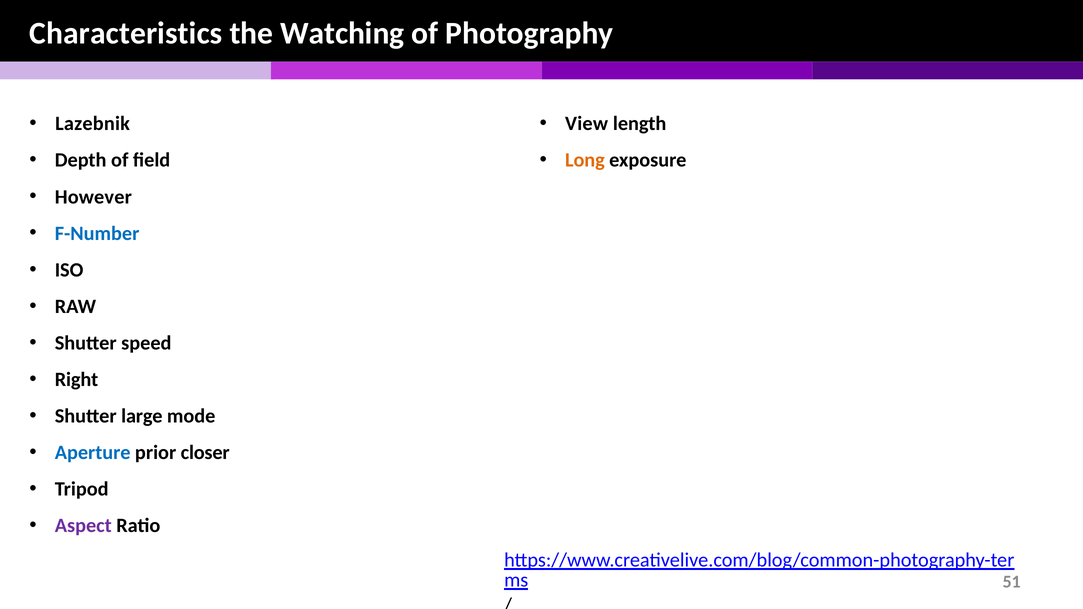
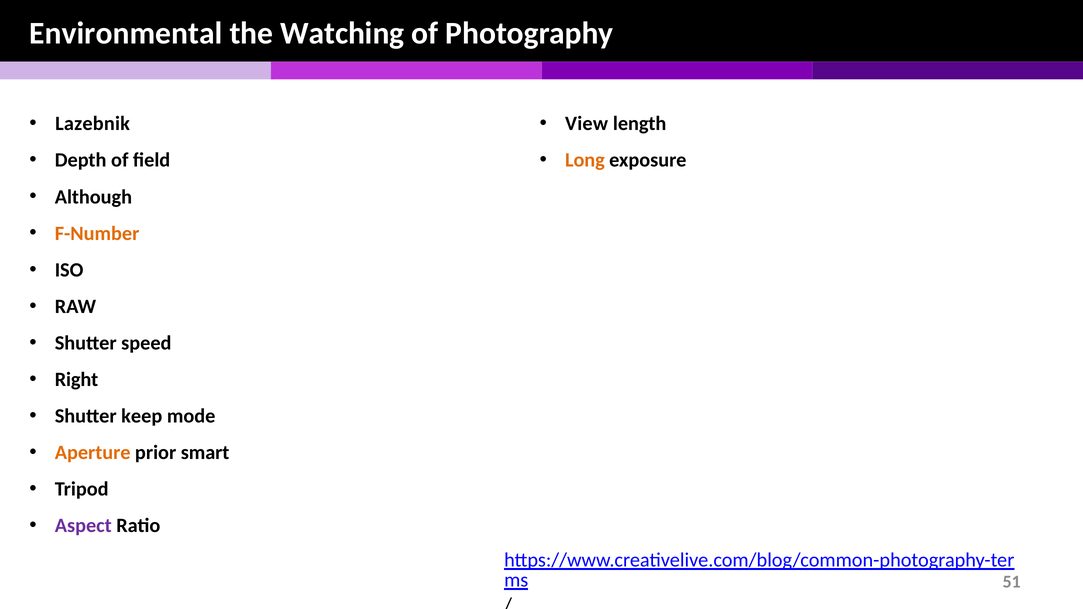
Characteristics: Characteristics -> Environmental
However: However -> Although
F-Number colour: blue -> orange
large: large -> keep
Aperture colour: blue -> orange
closer: closer -> smart
